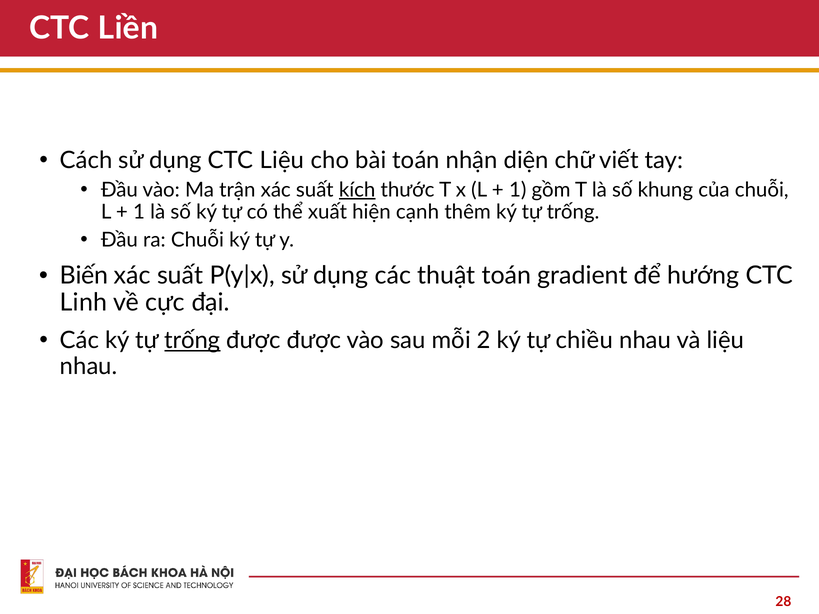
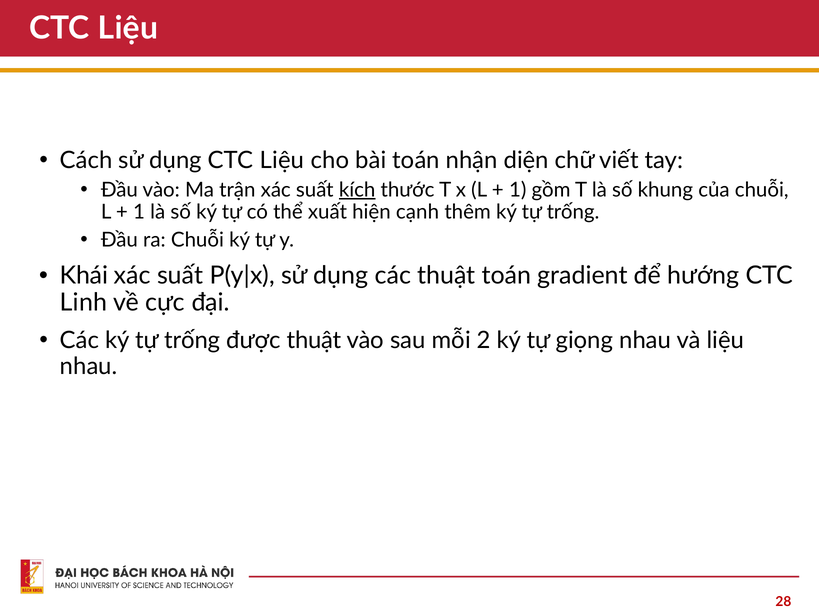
Liền at (128, 28): Liền -> Liệu
Biến: Biến -> Khái
trống at (192, 341) underline: present -> none
được được: được -> thuật
chiều: chiều -> giọng
